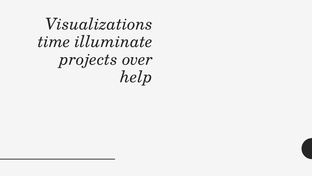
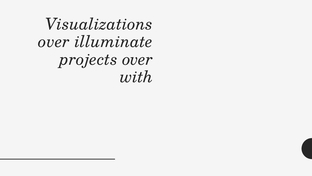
time at (54, 42): time -> over
help: help -> with
